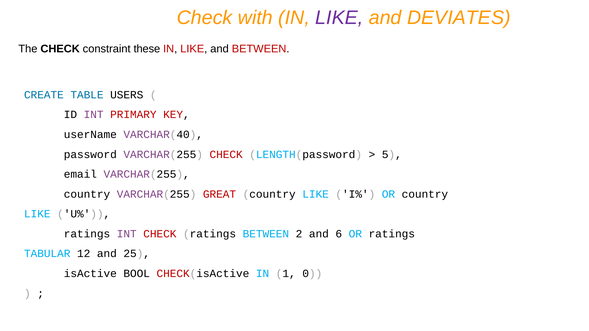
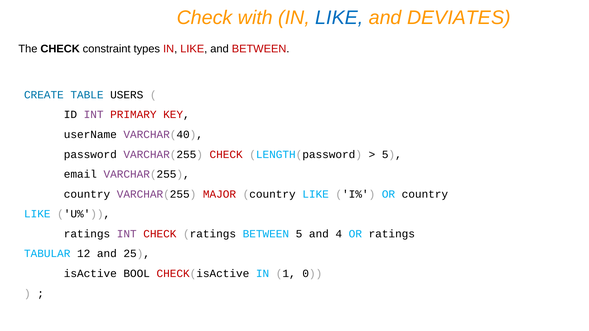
LIKE at (339, 18) colour: purple -> blue
these: these -> types
GREAT: GREAT -> MAJOR
BETWEEN 2: 2 -> 5
6: 6 -> 4
